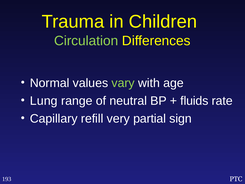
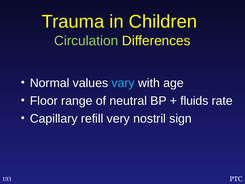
vary colour: light green -> light blue
Lung: Lung -> Floor
partial: partial -> nostril
